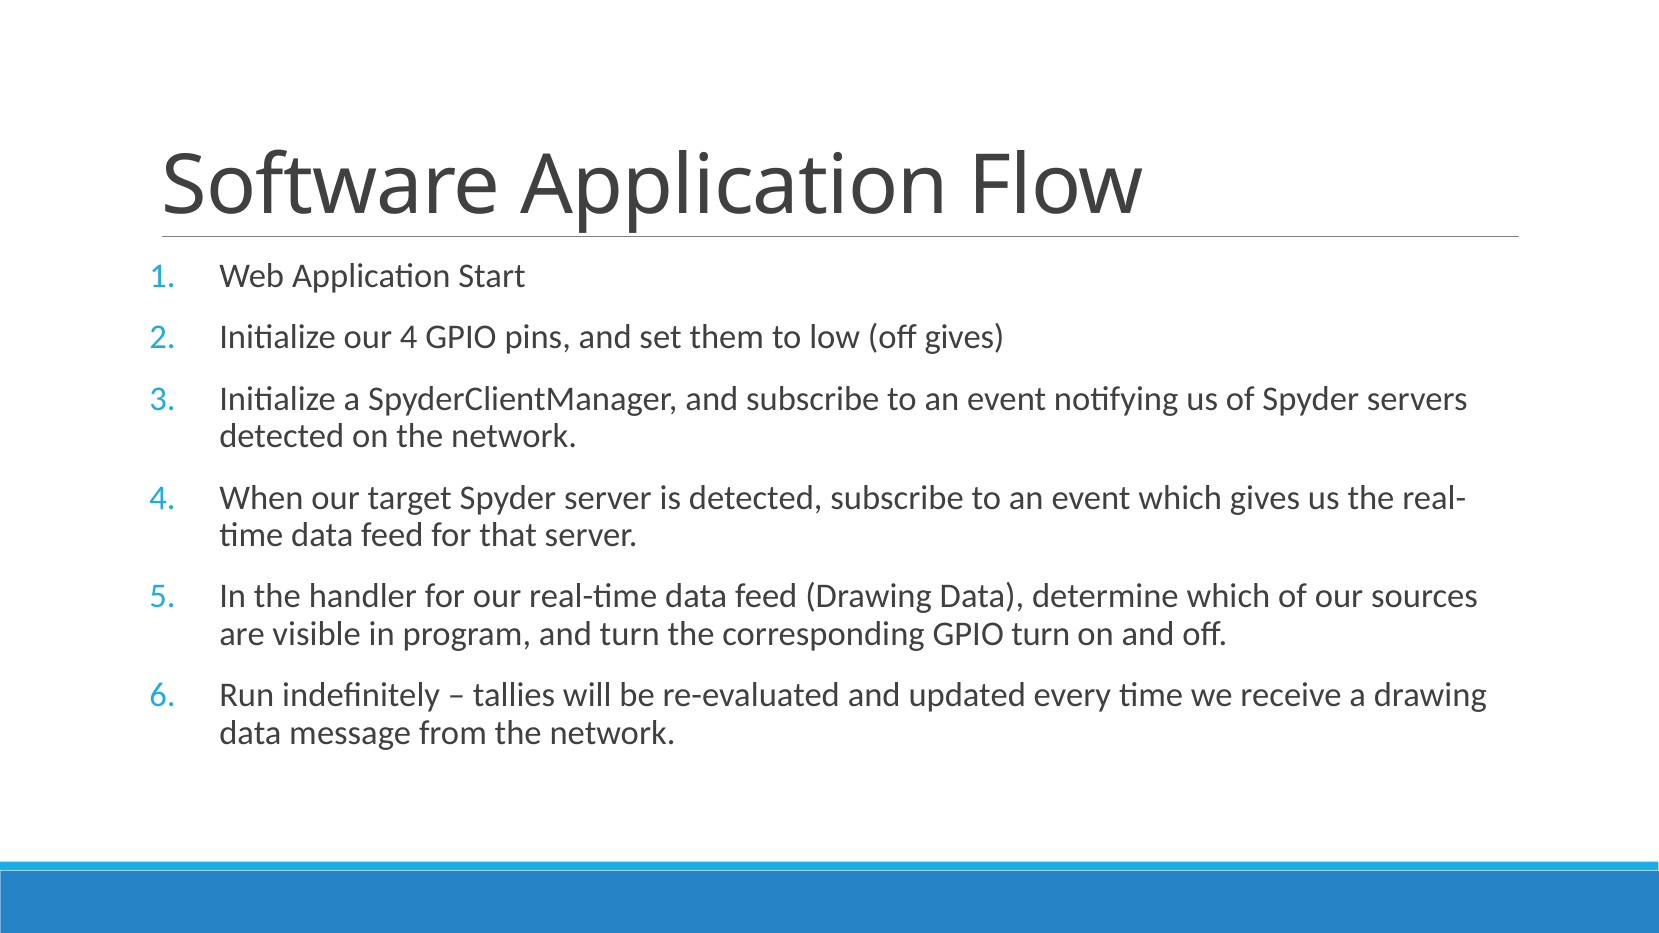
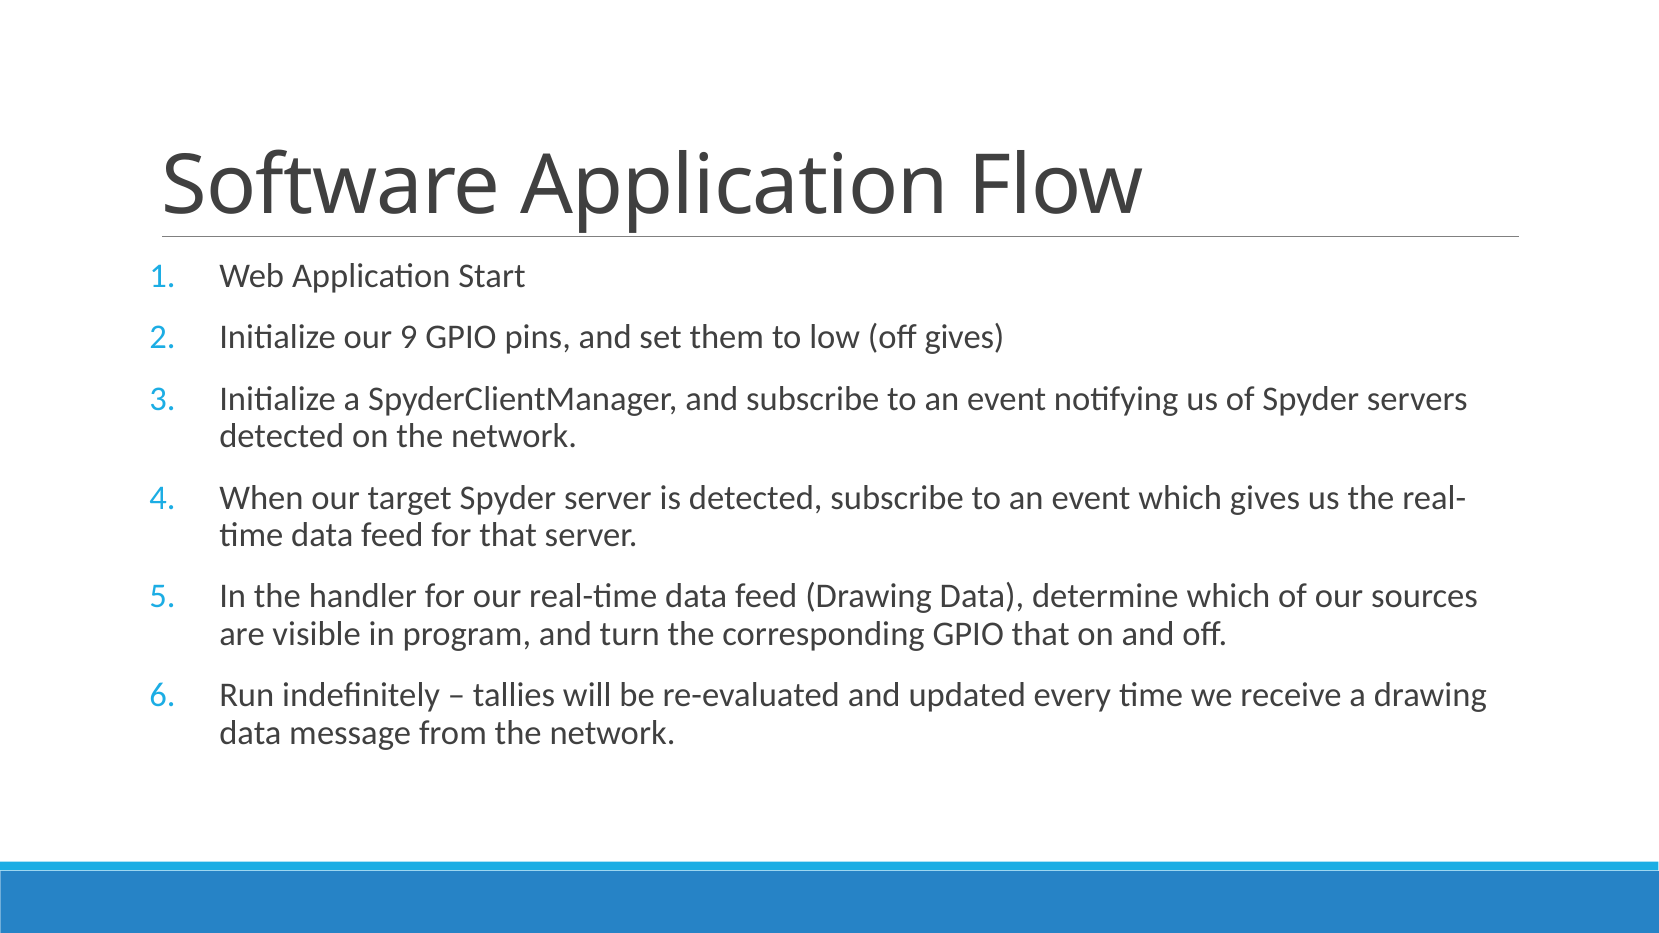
our 4: 4 -> 9
GPIO turn: turn -> that
